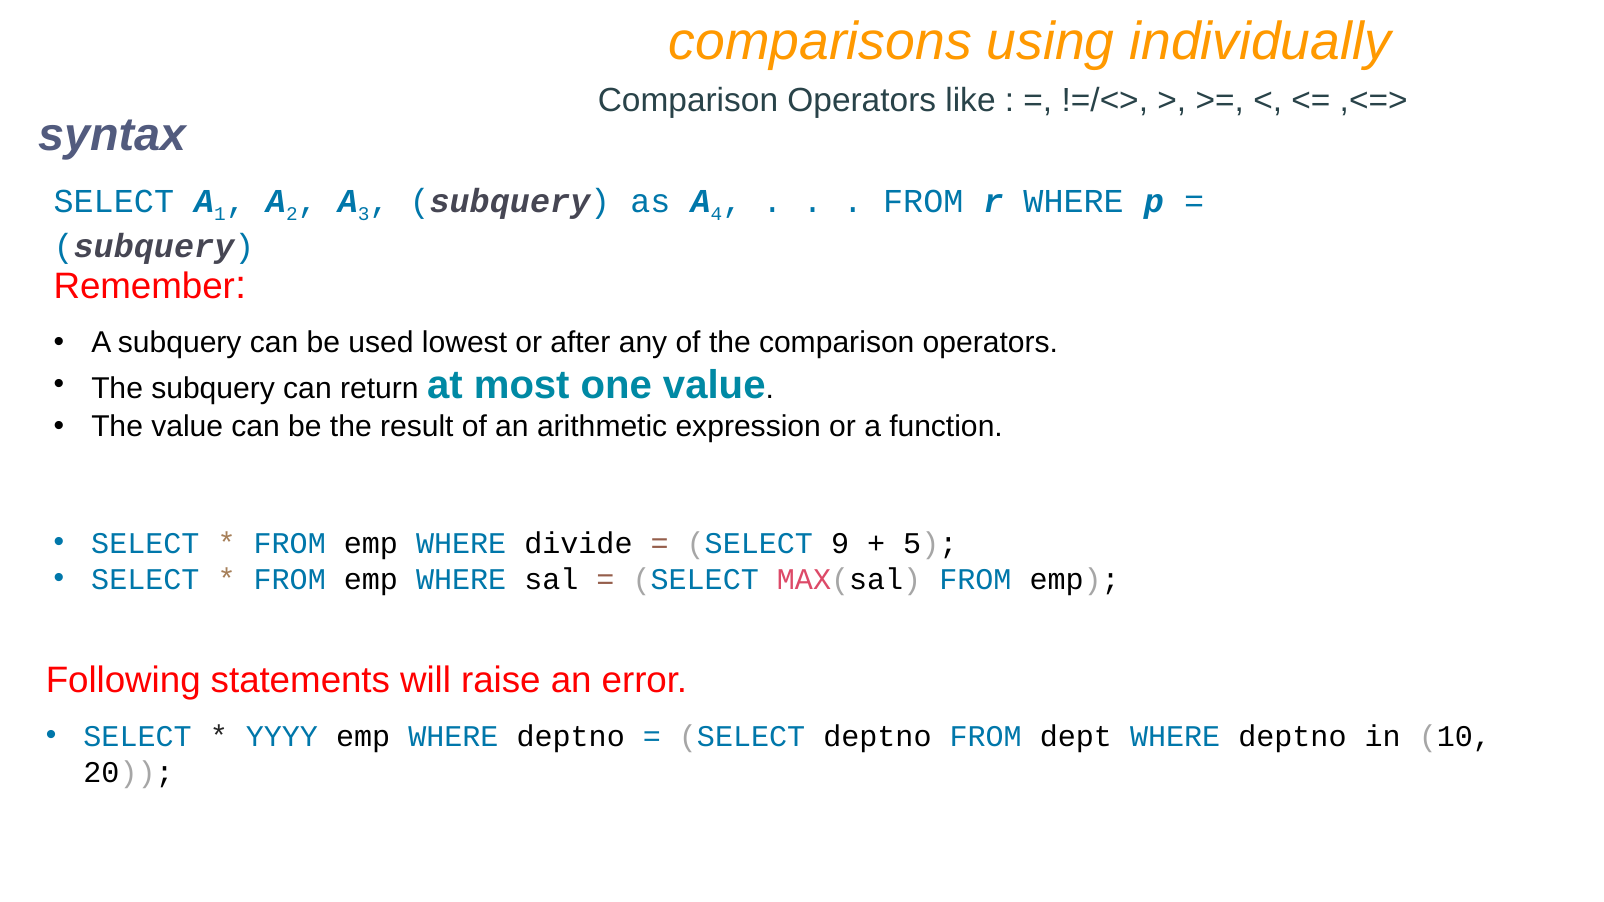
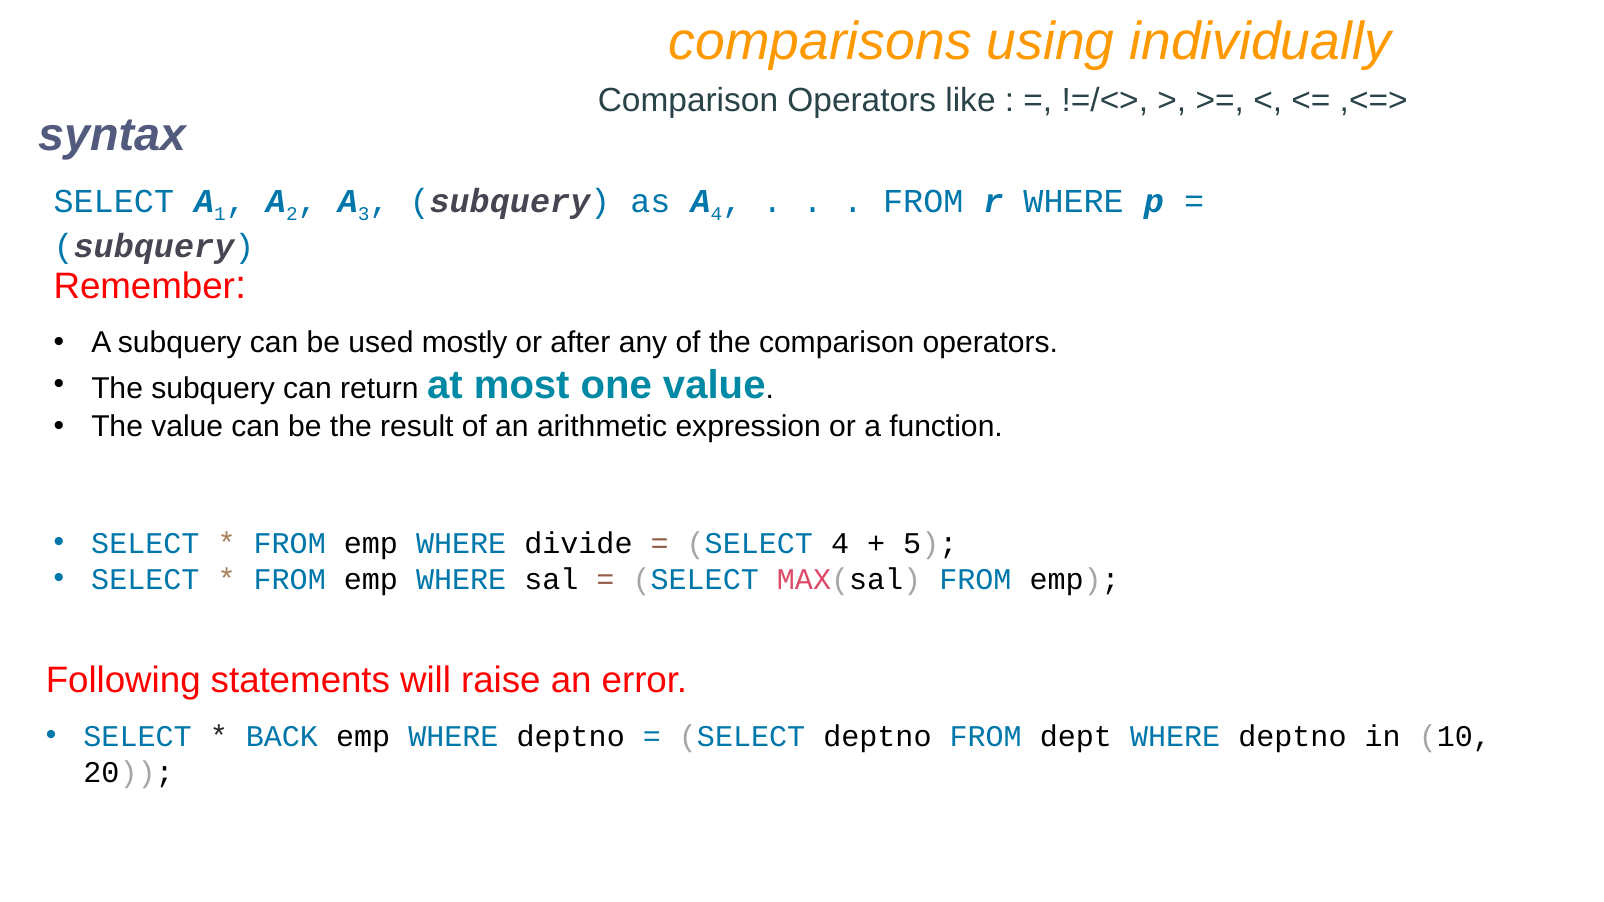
lowest: lowest -> mostly
SELECT 9: 9 -> 4
YYYY: YYYY -> BACK
